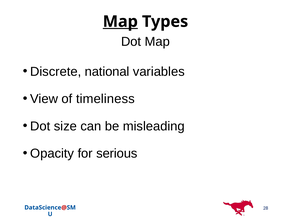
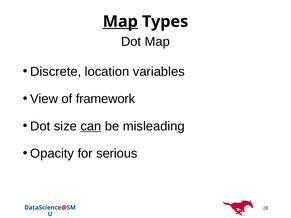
national: national -> location
timeliness: timeliness -> framework
can underline: none -> present
